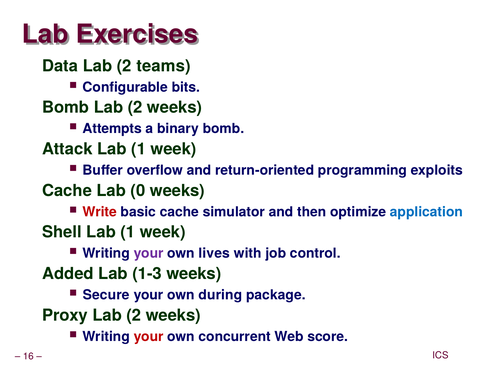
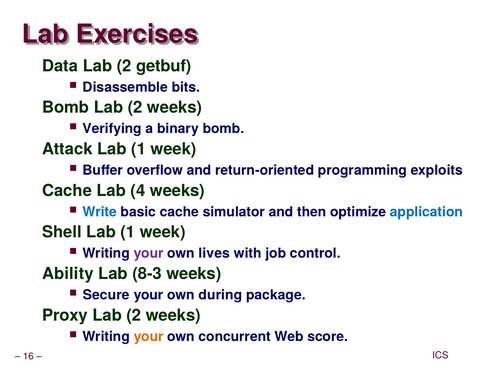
teams: teams -> getbuf
Configurable: Configurable -> Disassemble
Attempts: Attempts -> Verifying
0: 0 -> 4
Write colour: red -> blue
Added: Added -> Ability
1-3: 1-3 -> 8-3
your at (149, 336) colour: red -> orange
